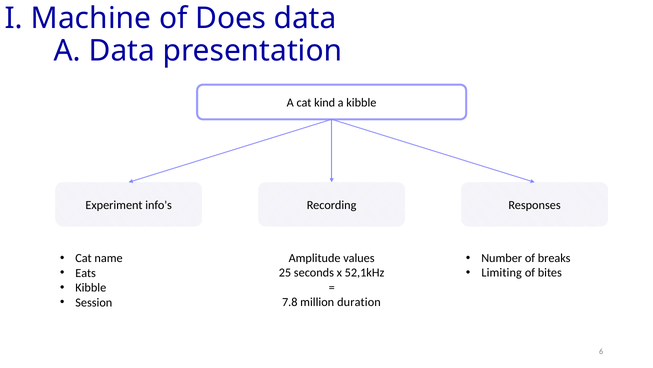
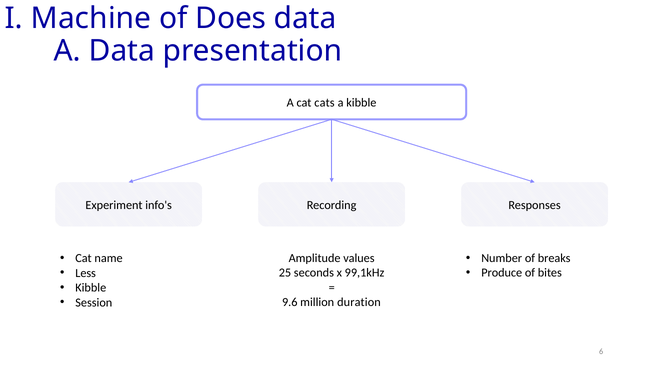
kind: kind -> cats
Limiting: Limiting -> Produce
Eats: Eats -> Less
52,1kHz: 52,1kHz -> 99,1kHz
7.8: 7.8 -> 9.6
